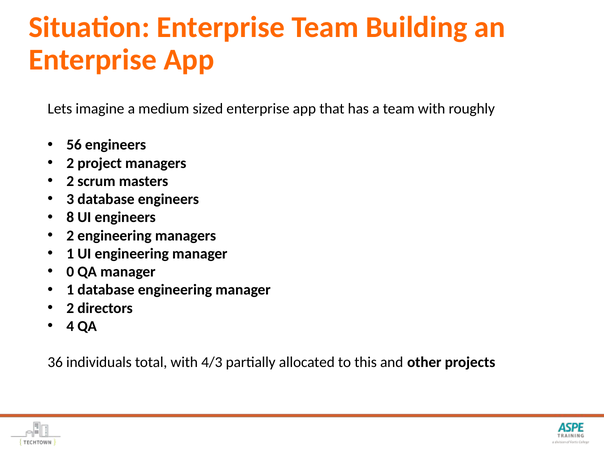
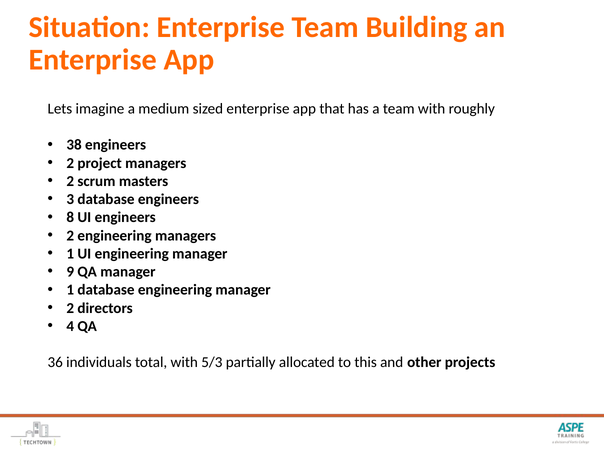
56: 56 -> 38
0: 0 -> 9
4/3: 4/3 -> 5/3
